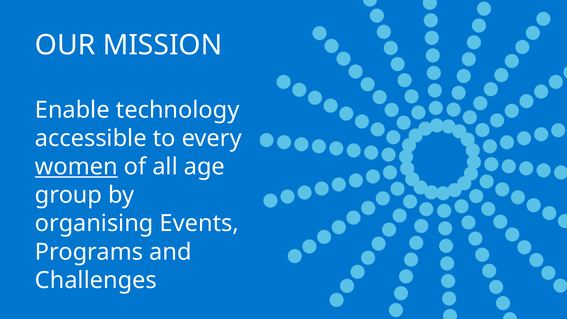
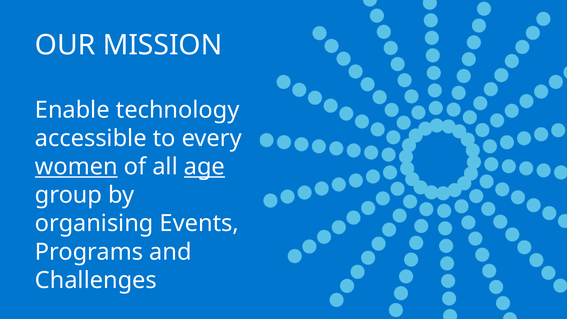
age underline: none -> present
